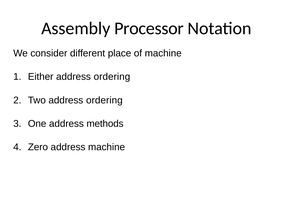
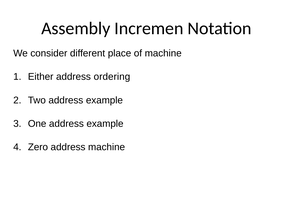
Processor: Processor -> Incremen
Two address ordering: ordering -> example
One address methods: methods -> example
